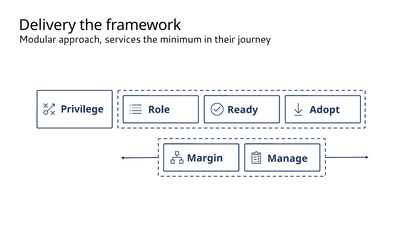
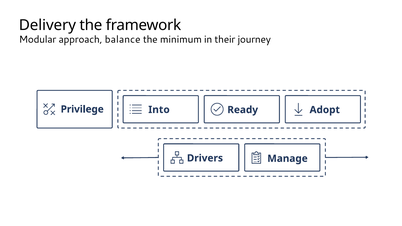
services: services -> balance
Role: Role -> Into
Margin: Margin -> Drivers
